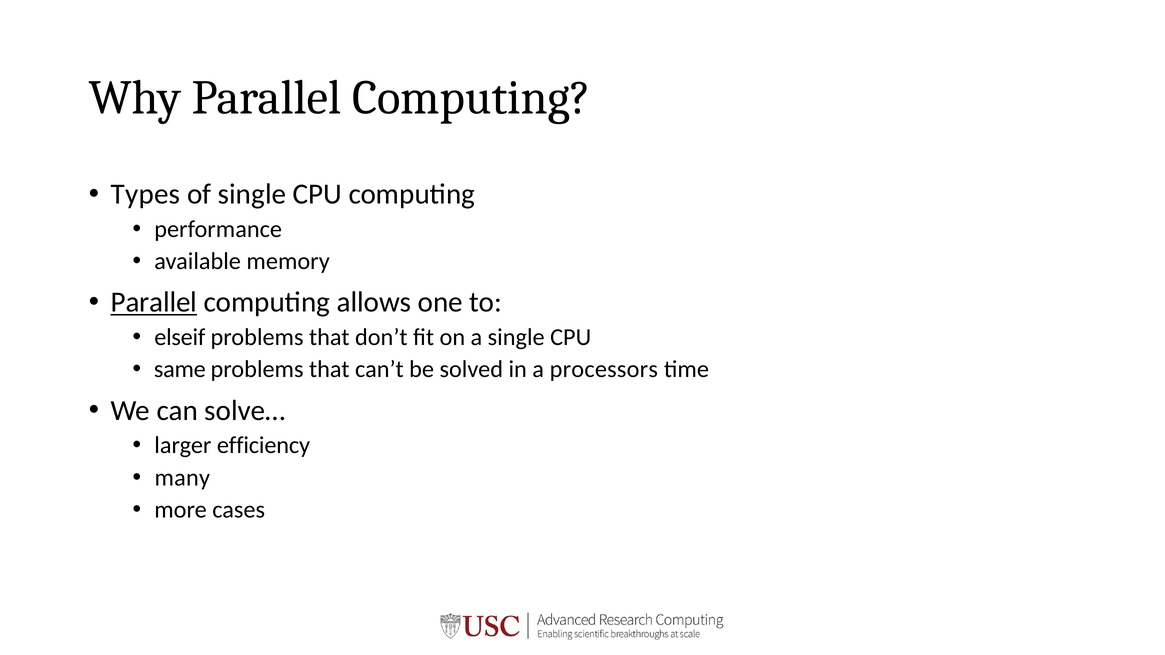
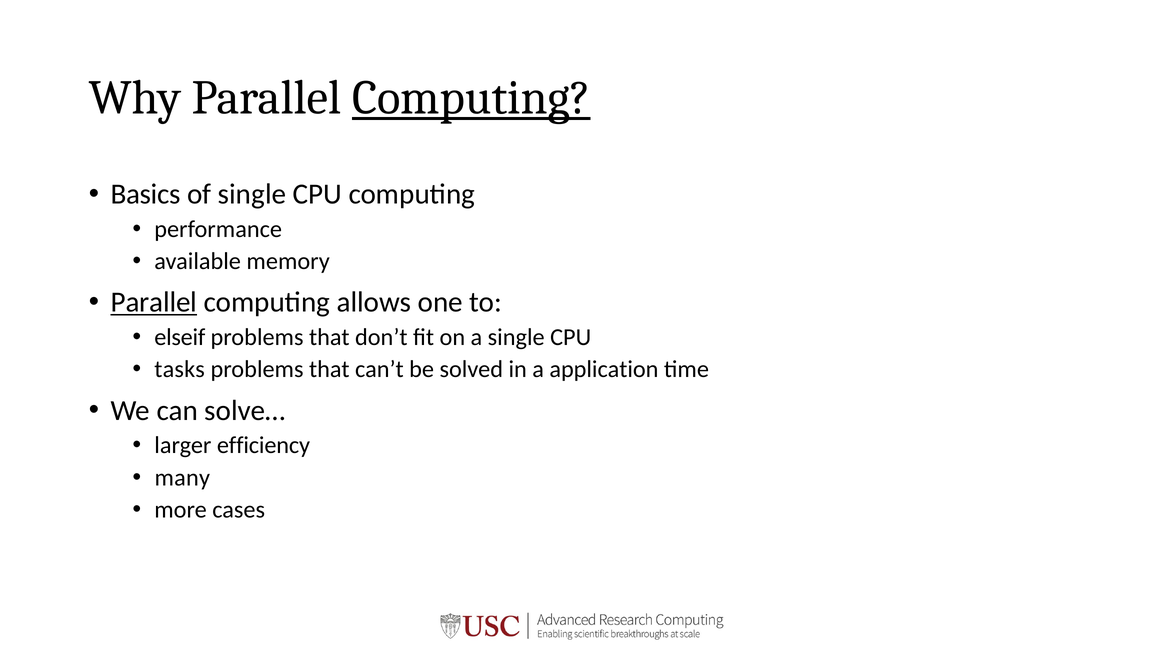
Computing at (471, 98) underline: none -> present
Types: Types -> Basics
same: same -> tasks
processors: processors -> application
